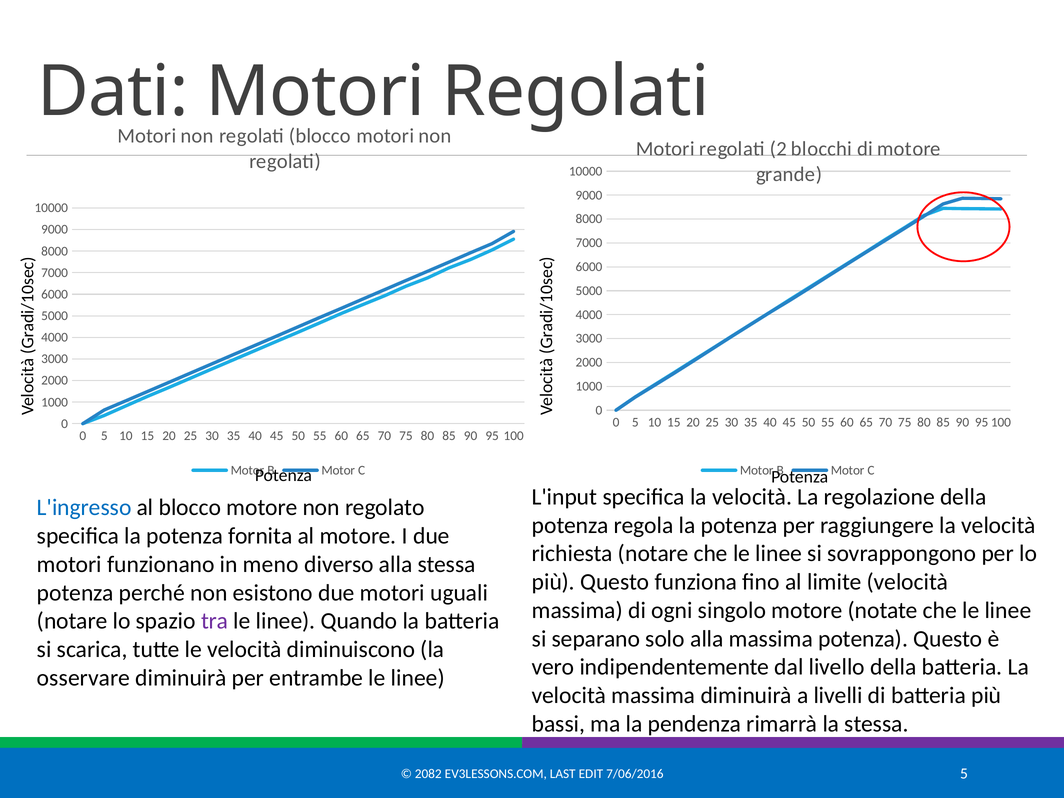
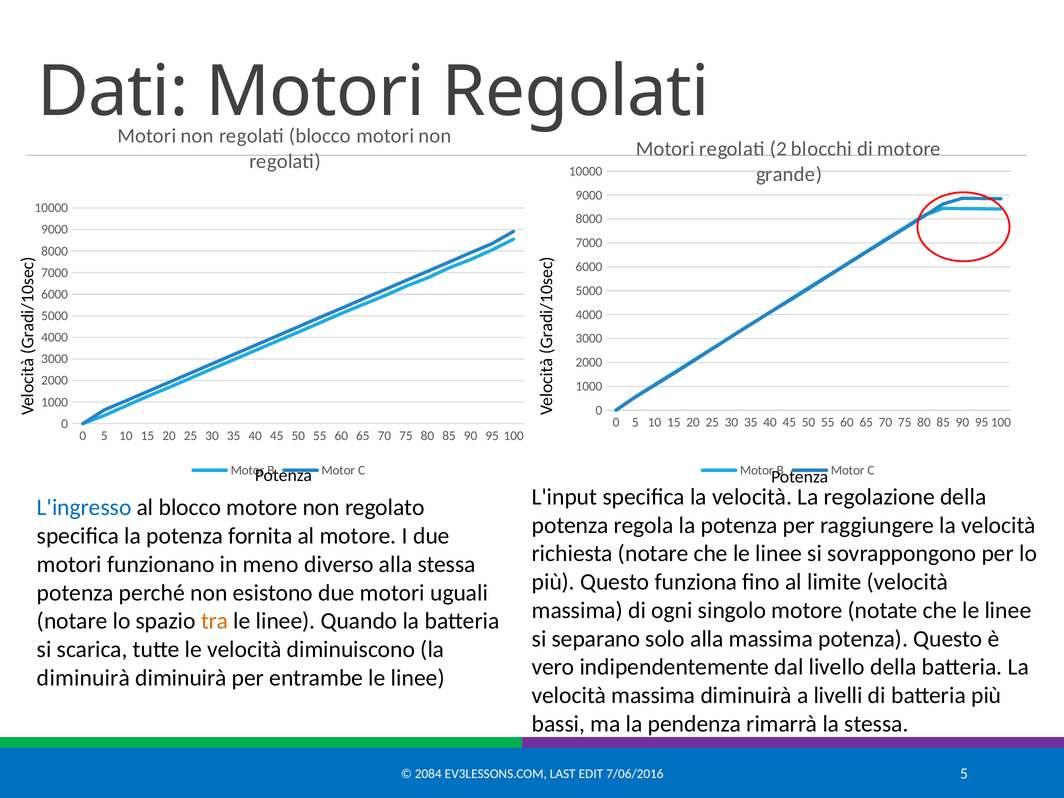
tra colour: purple -> orange
osservare at (84, 678): osservare -> diminuirà
2082: 2082 -> 2084
